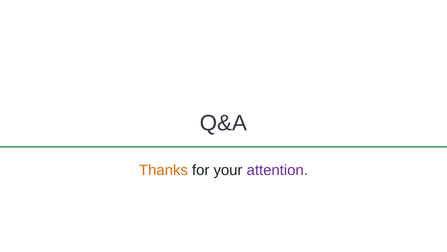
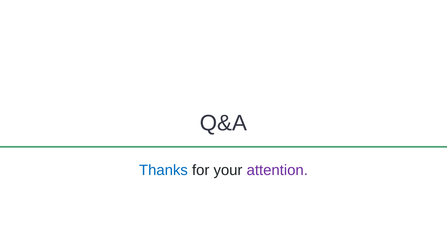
Thanks colour: orange -> blue
